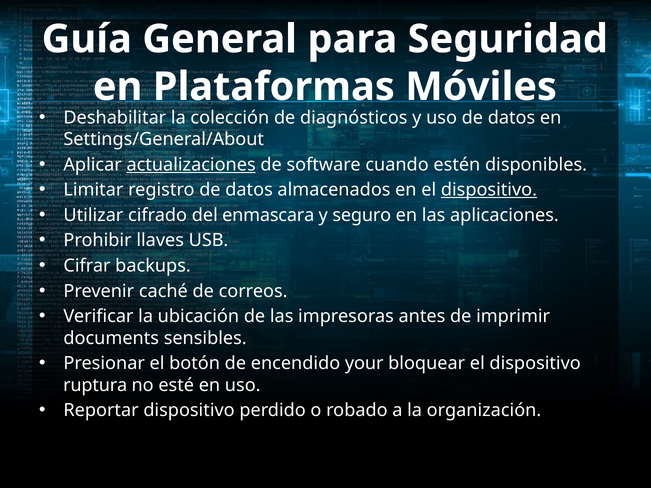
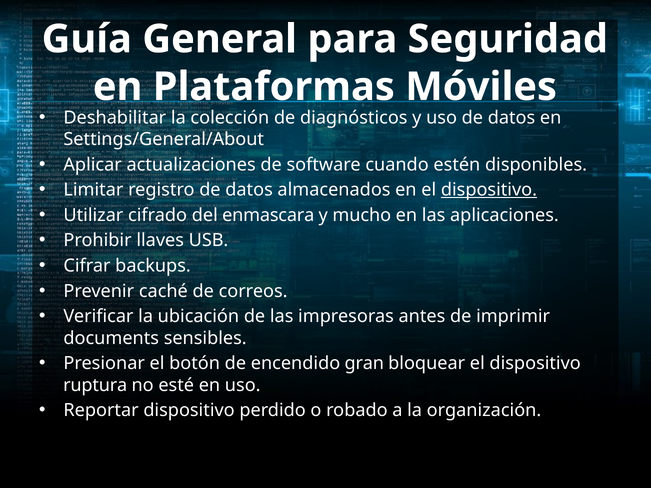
actualizaciones underline: present -> none
seguro: seguro -> mucho
your: your -> gran
